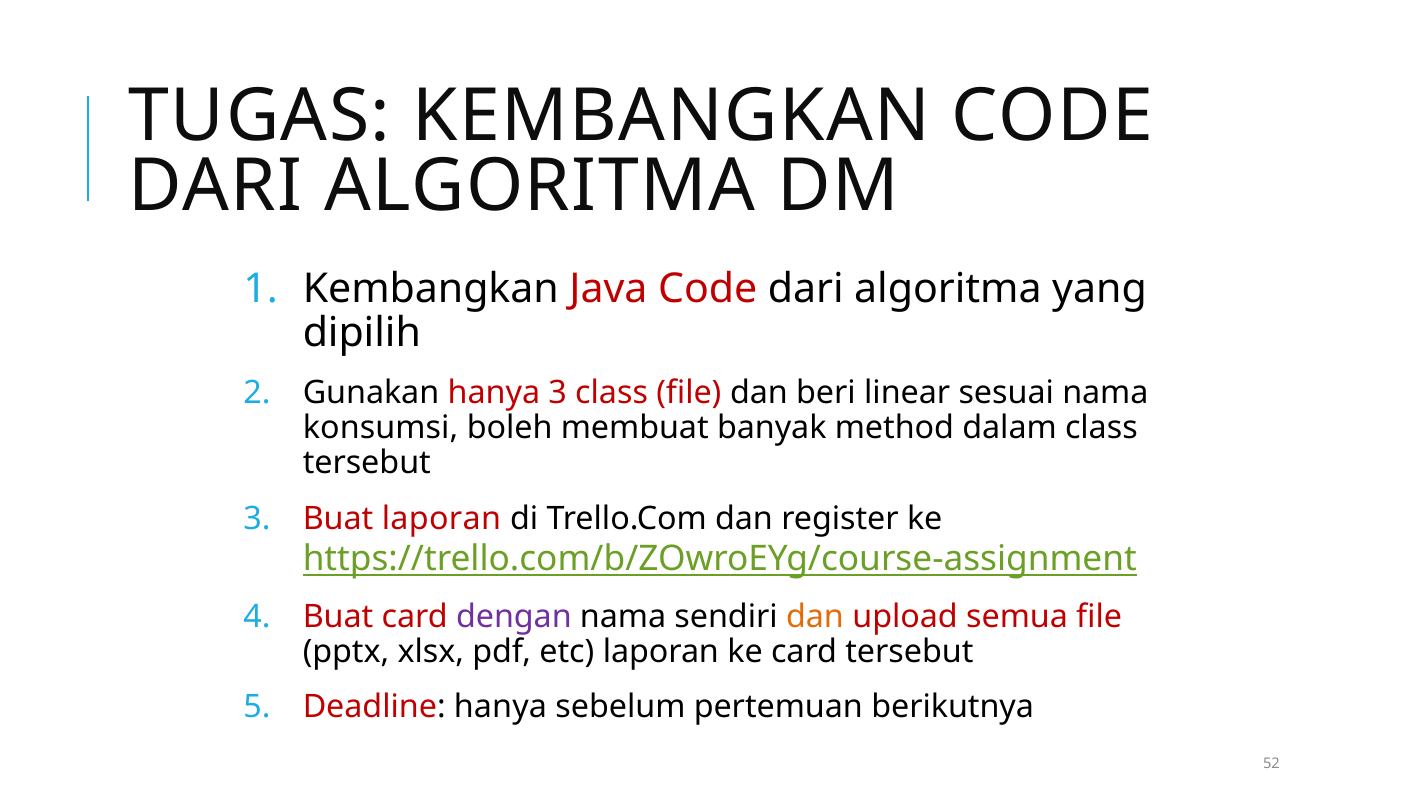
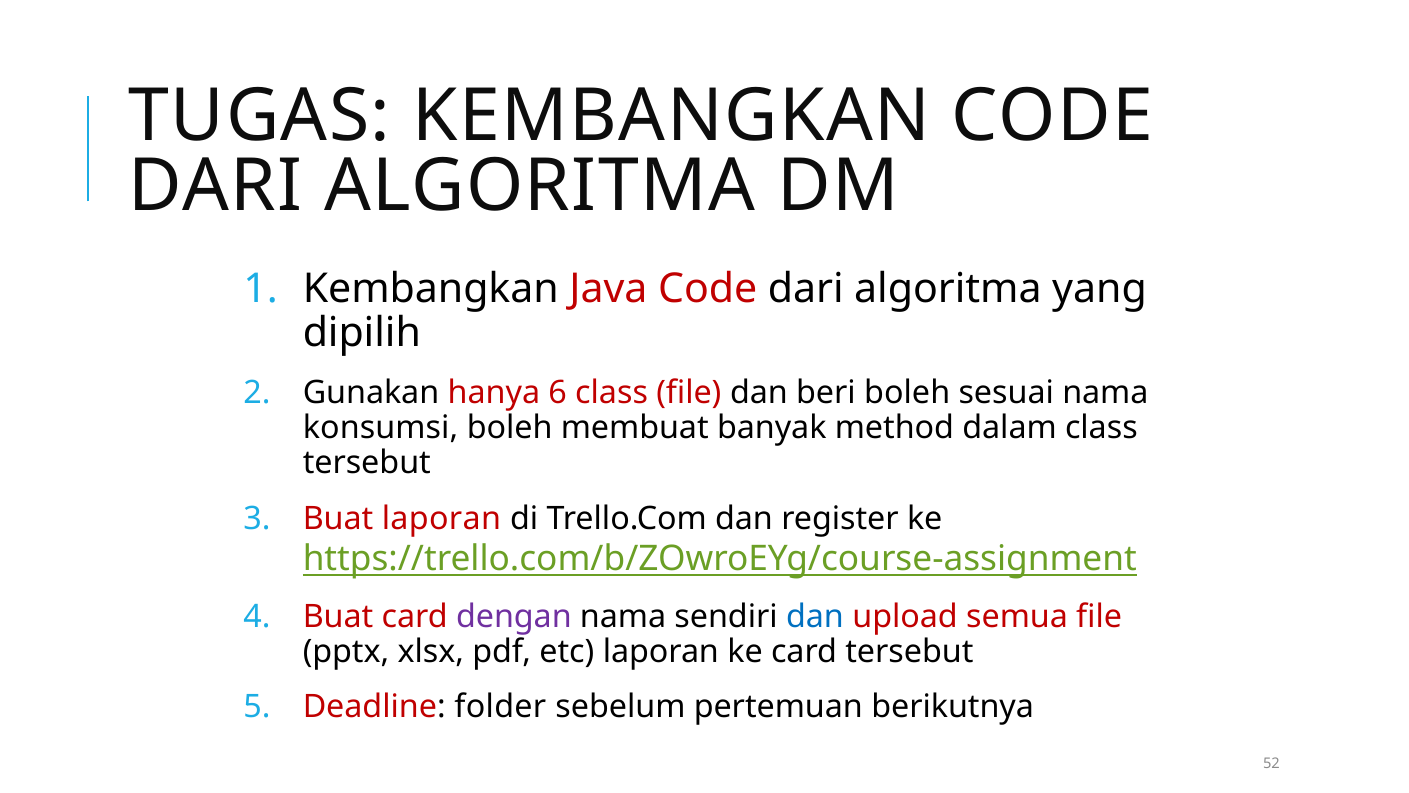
hanya 3: 3 -> 6
beri linear: linear -> boleh
dan at (815, 617) colour: orange -> blue
Deadline hanya: hanya -> folder
